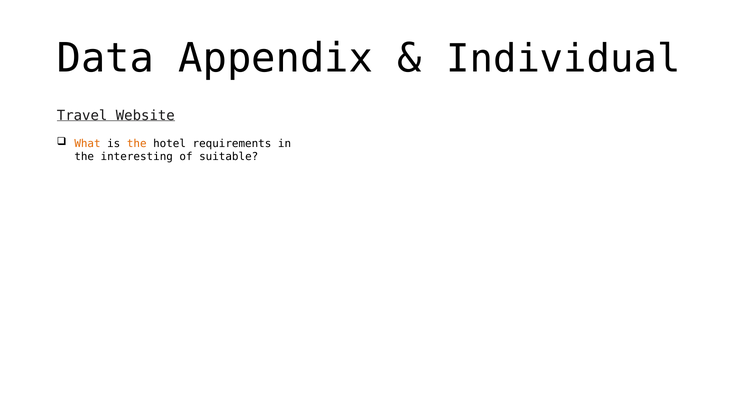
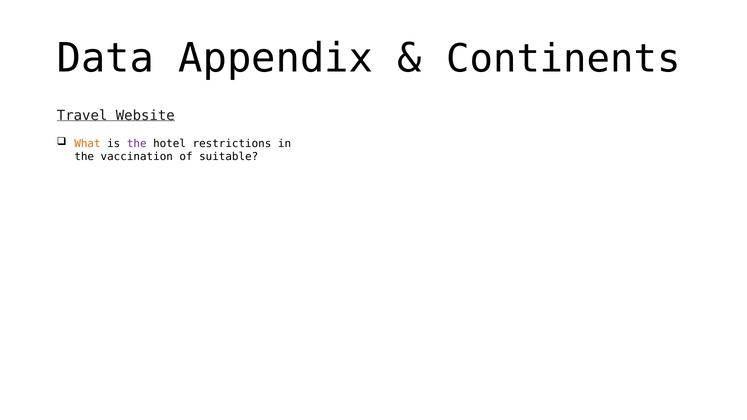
Individual: Individual -> Continents
the at (137, 144) colour: orange -> purple
requirements: requirements -> restrictions
interesting: interesting -> vaccination
